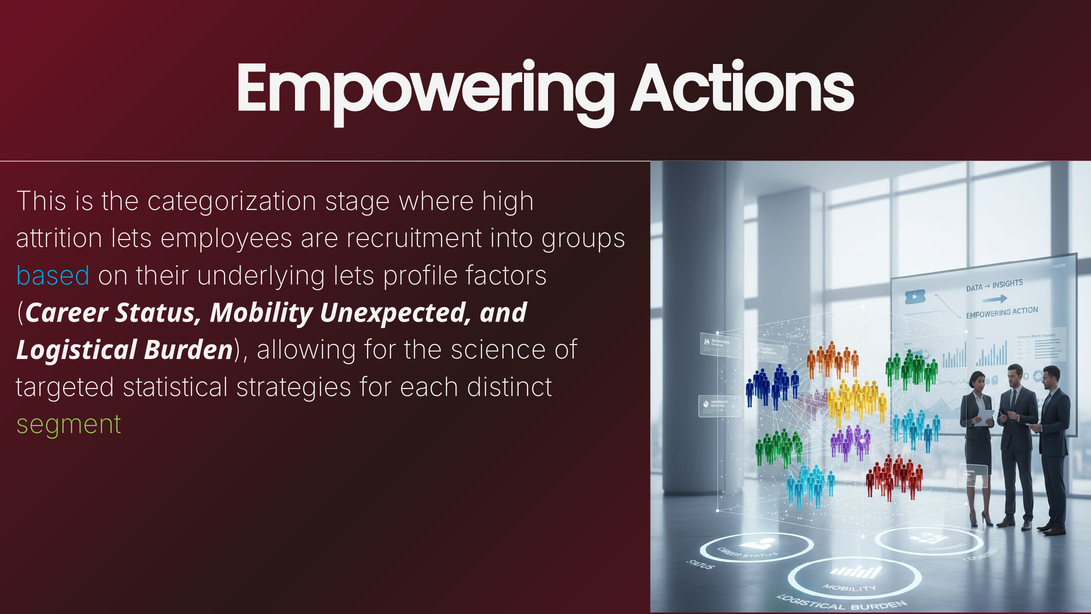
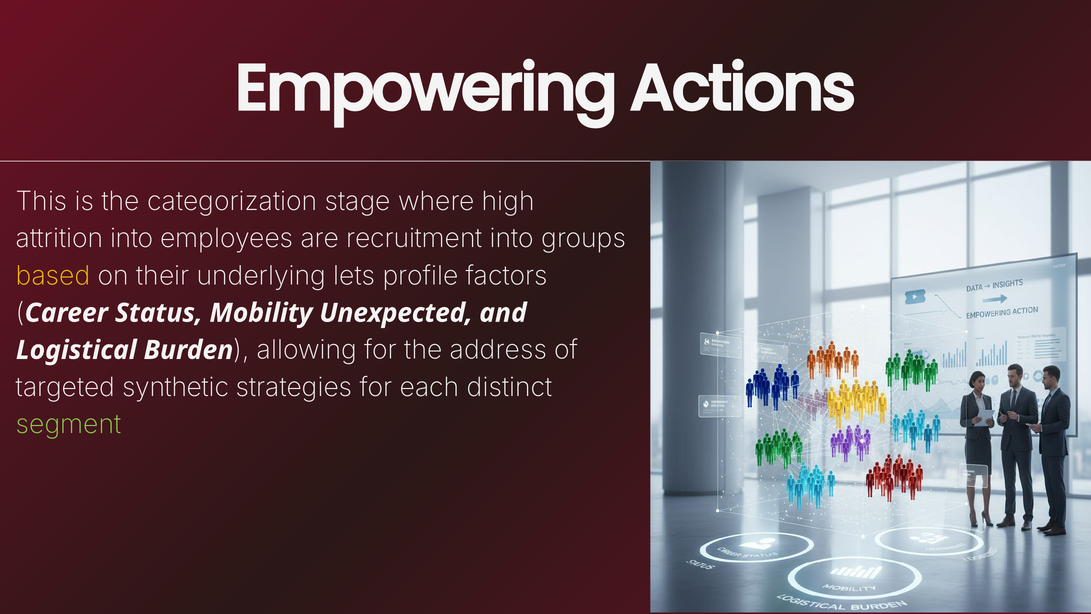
attrition lets: lets -> into
based colour: light blue -> yellow
science: science -> address
statistical: statistical -> synthetic
